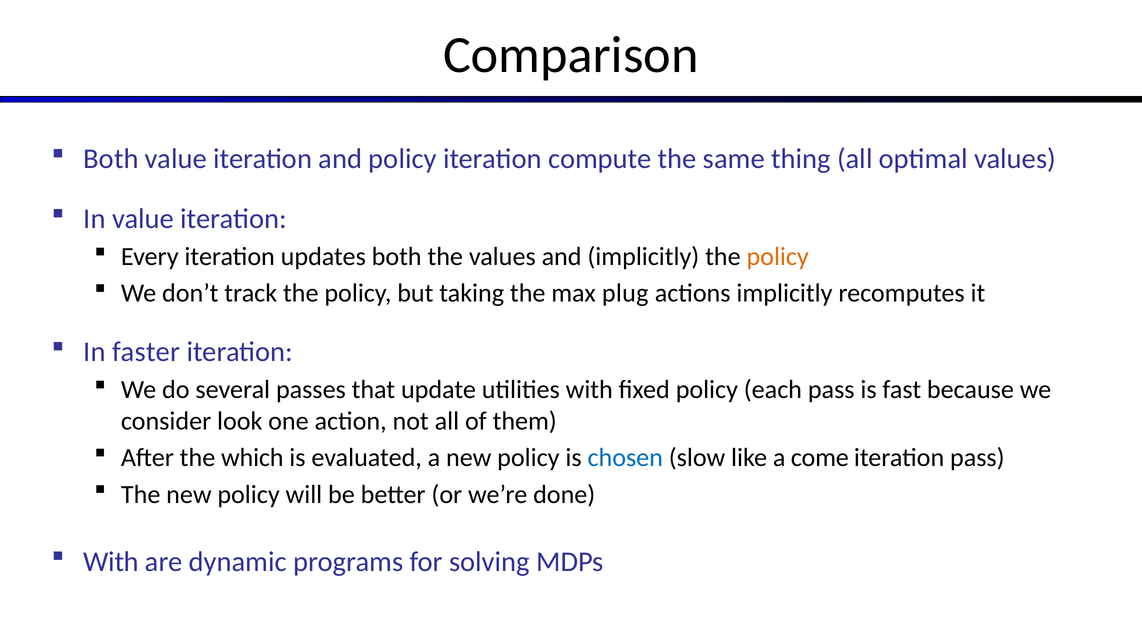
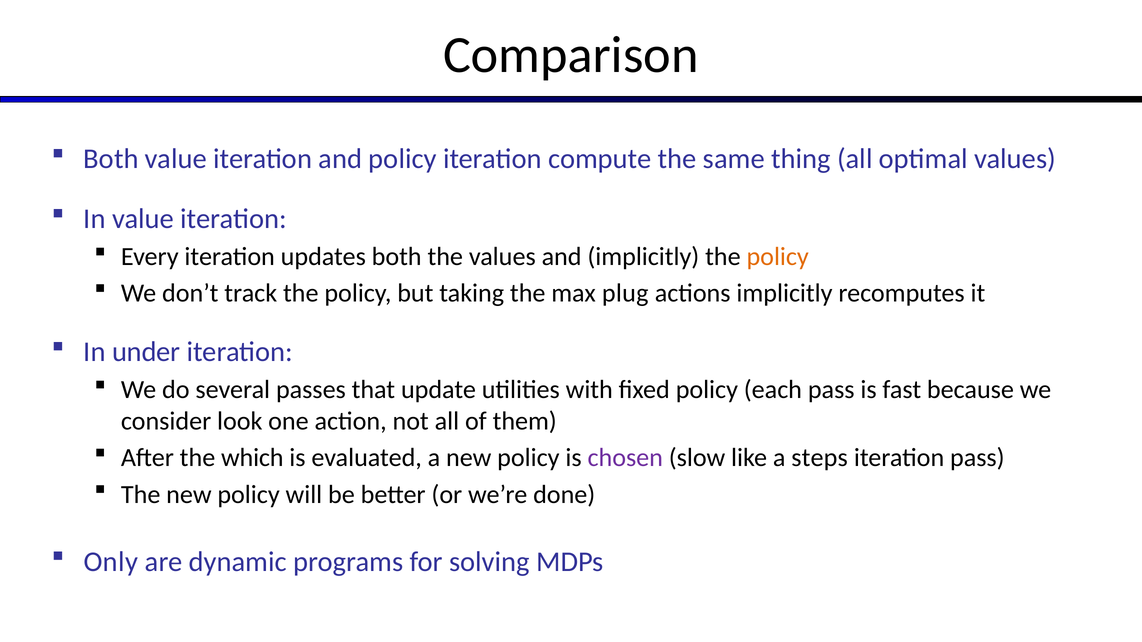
faster: faster -> under
chosen colour: blue -> purple
come: come -> steps
With at (111, 562): With -> Only
